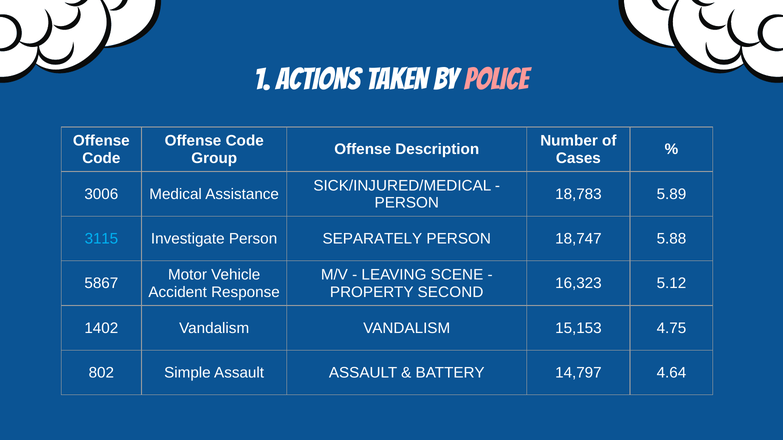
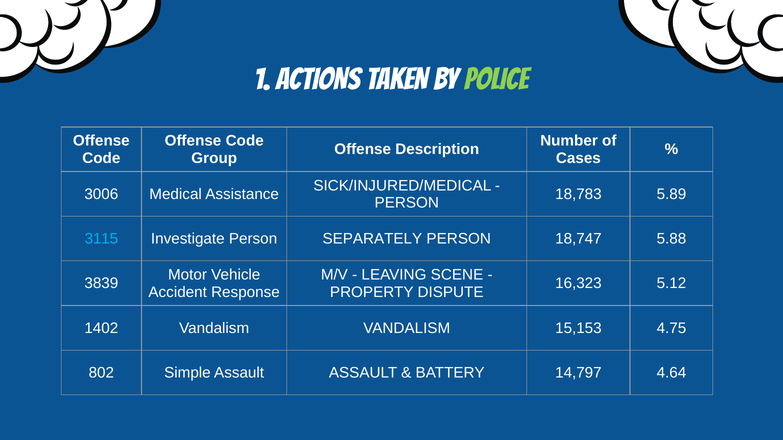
POLICE colour: pink -> light green
5867: 5867 -> 3839
SECOND: SECOND -> DISPUTE
